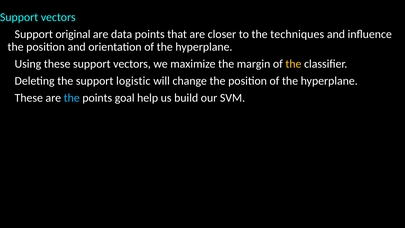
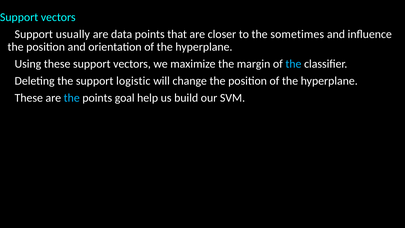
original: original -> usually
techniques: techniques -> sometimes
the at (293, 64) colour: yellow -> light blue
